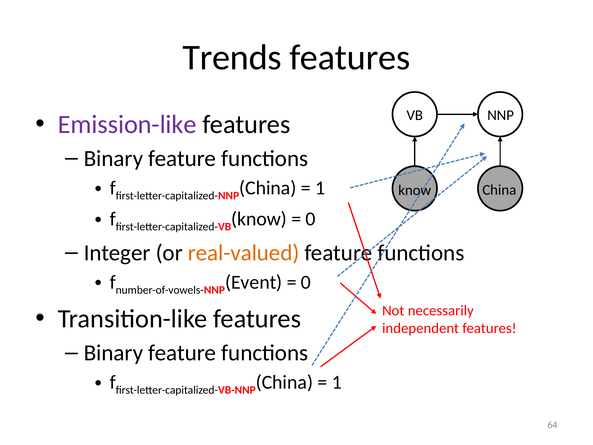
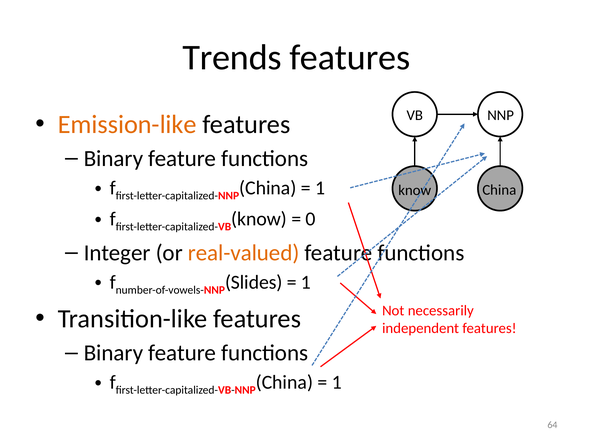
Emission-like colour: purple -> orange
Event: Event -> Slides
0 at (306, 282): 0 -> 1
